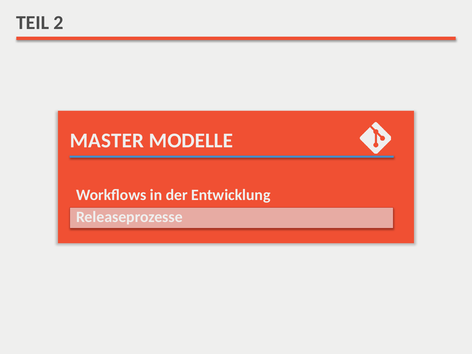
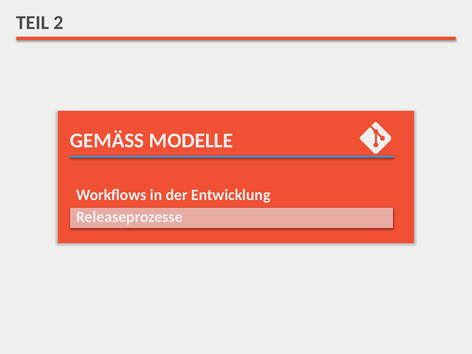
MASTER: MASTER -> GEMÄSS
